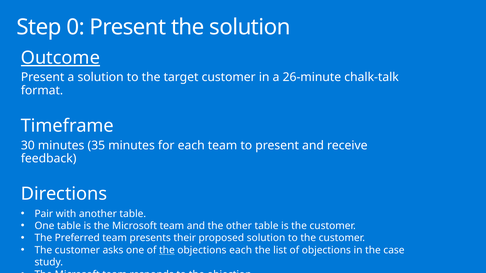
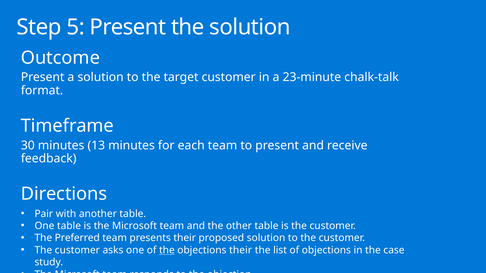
0: 0 -> 5
Outcome underline: present -> none
26-minute: 26-minute -> 23-minute
35: 35 -> 13
objections each: each -> their
